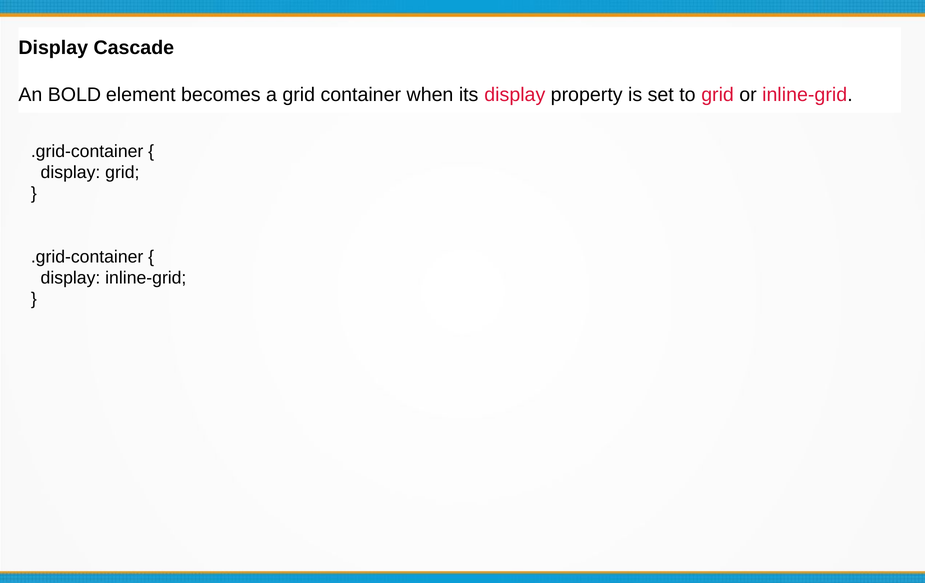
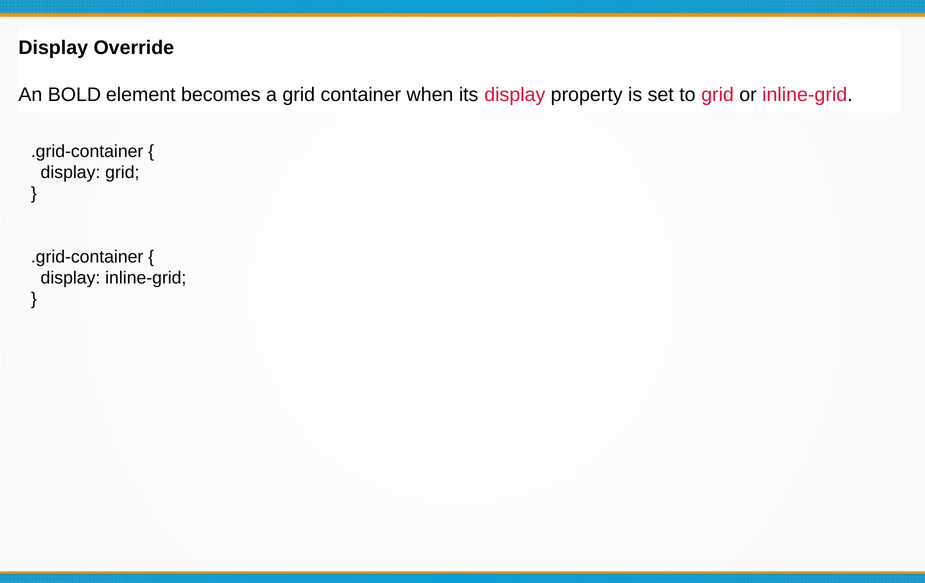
Cascade: Cascade -> Override
